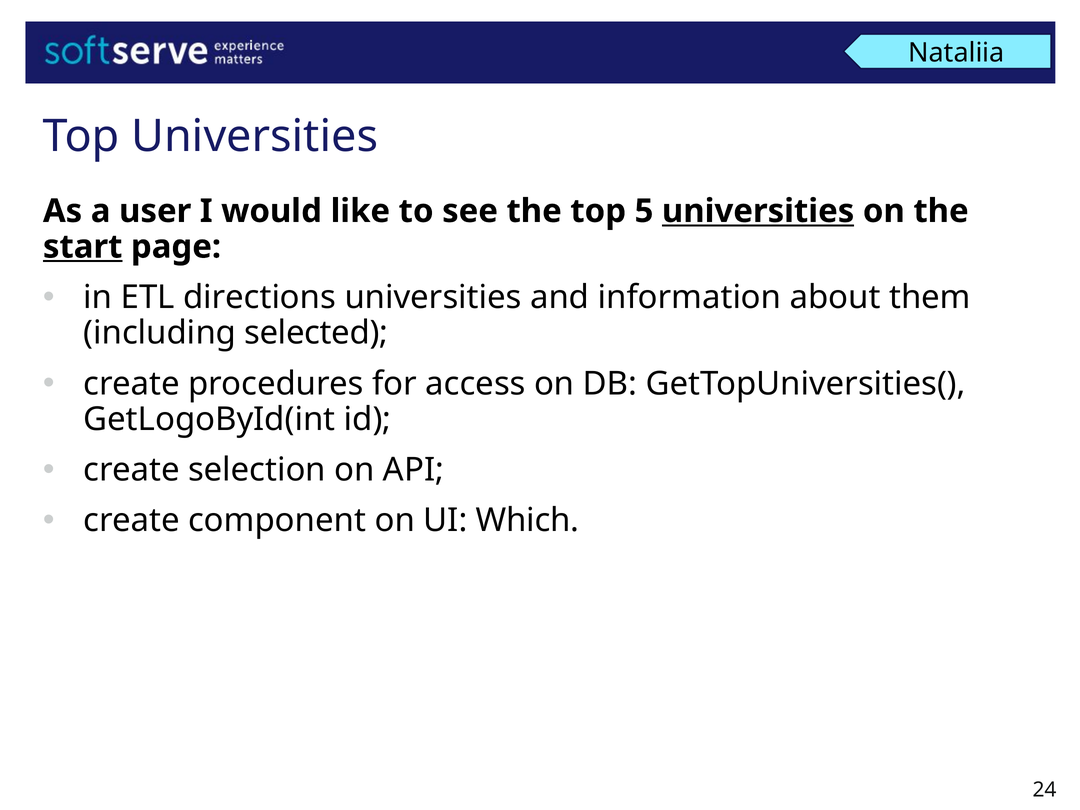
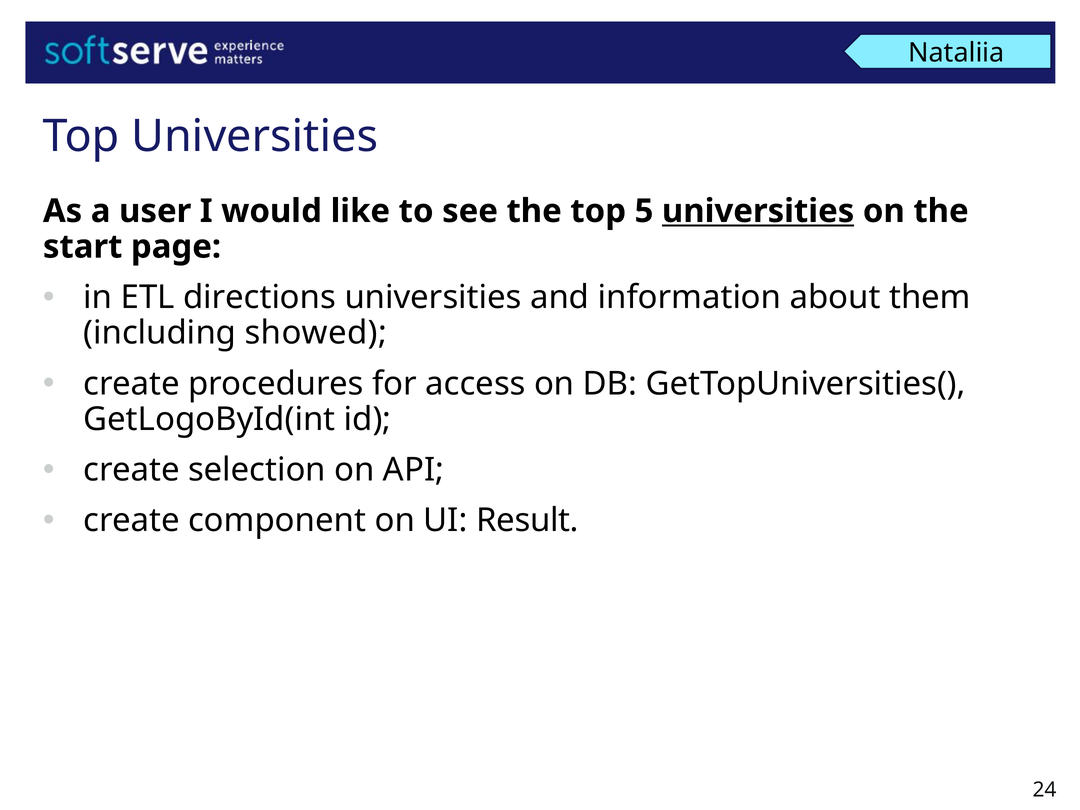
start underline: present -> none
selected: selected -> showed
Which: Which -> Result
